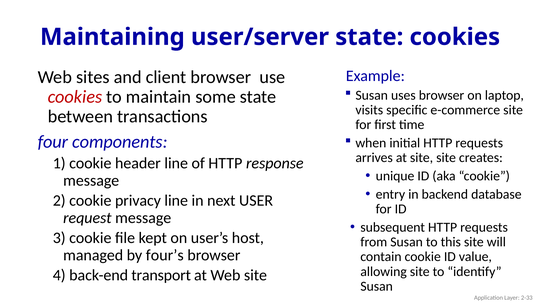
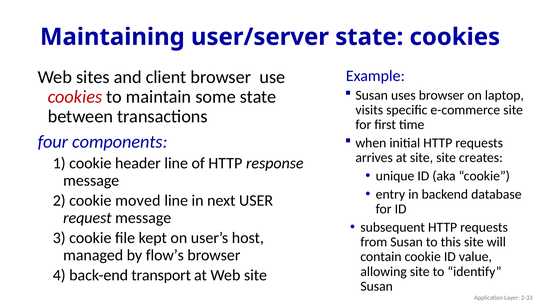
privacy: privacy -> moved
four’s: four’s -> flow’s
